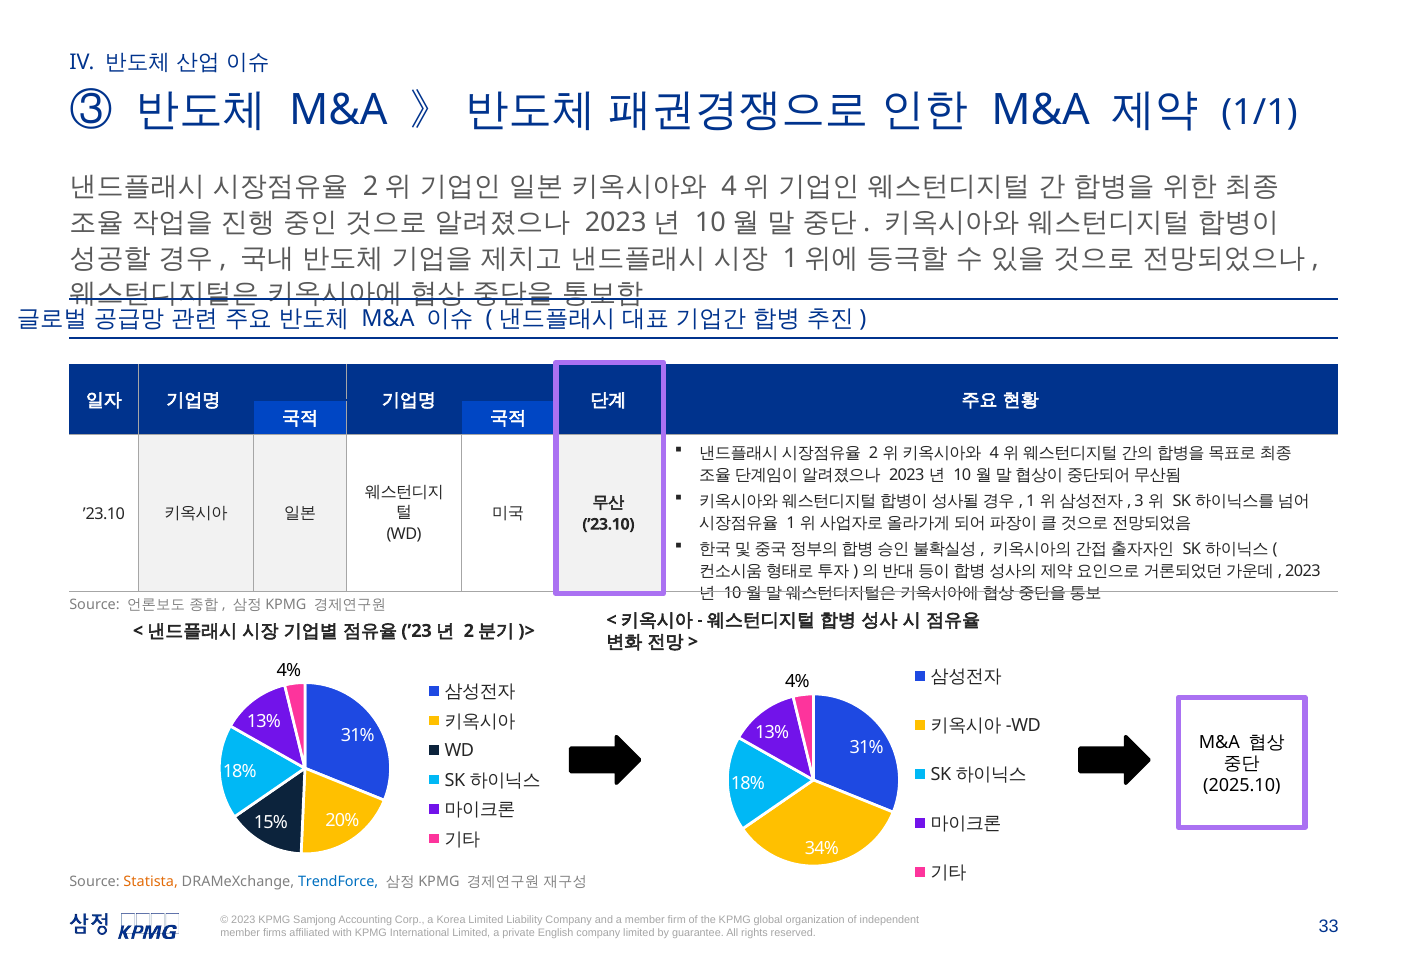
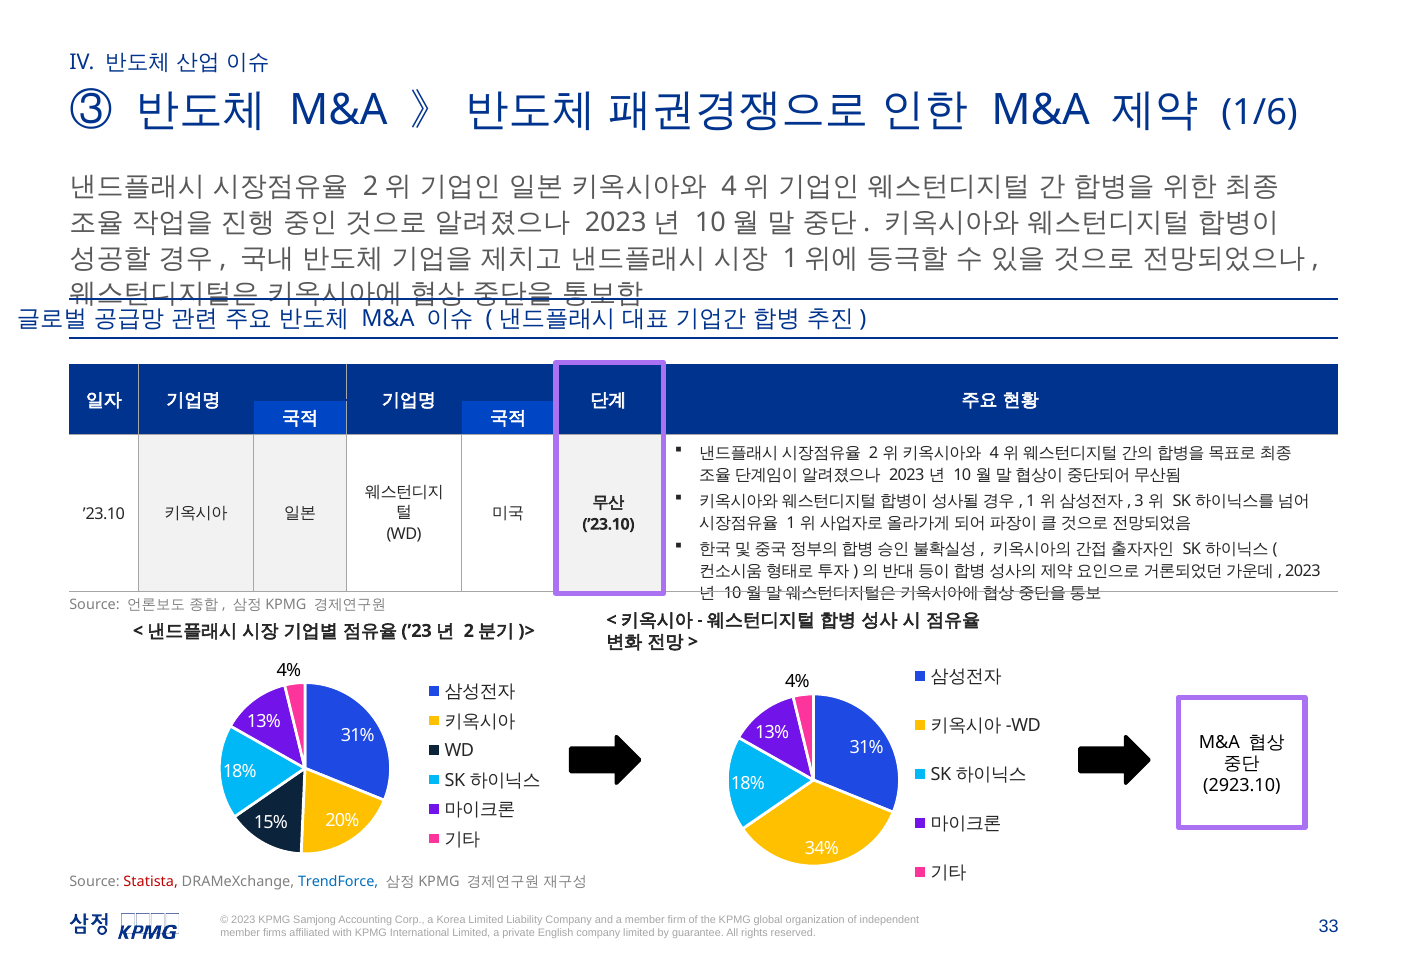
1/1: 1/1 -> 1/6
2025.10: 2025.10 -> 2923.10
Statista colour: orange -> red
